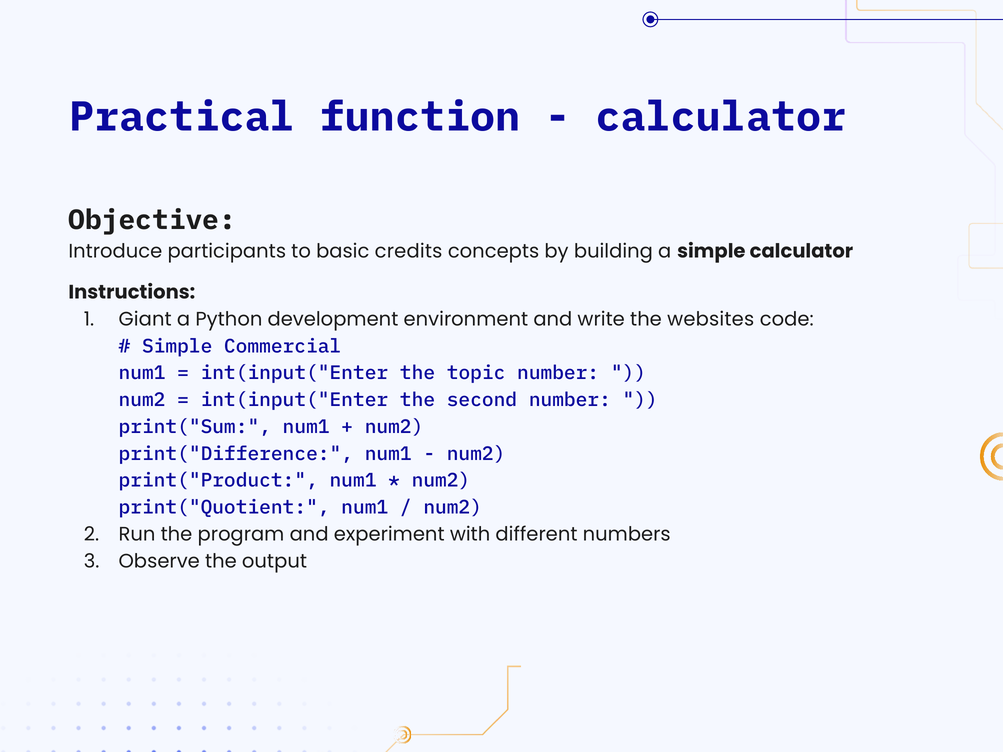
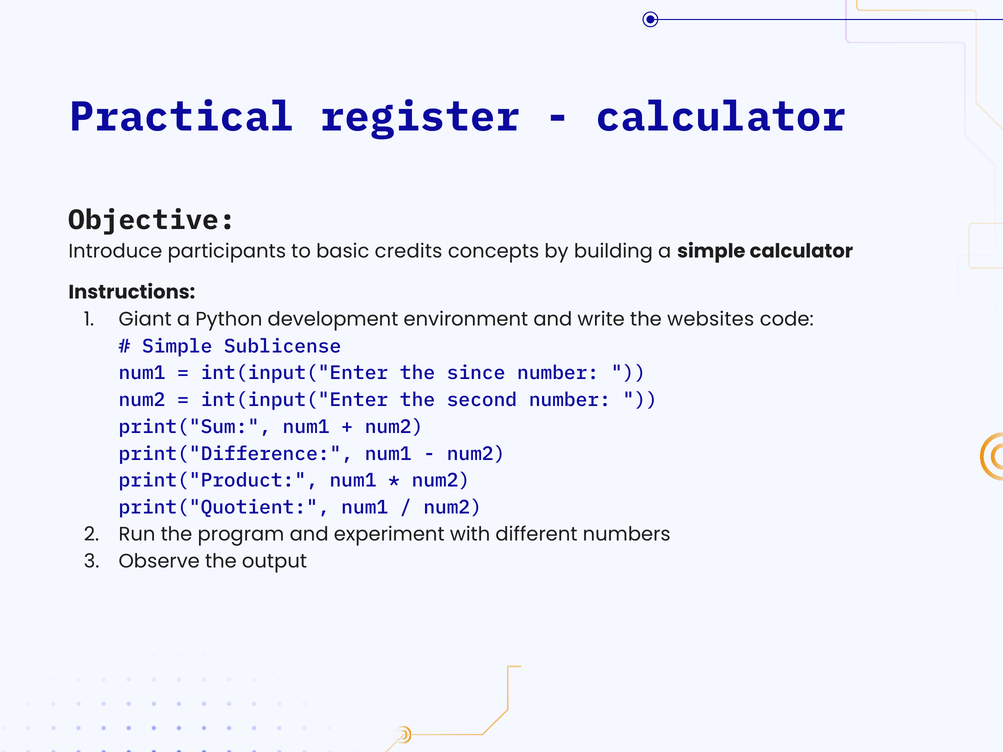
function: function -> register
Commercial: Commercial -> Sublicense
topic: topic -> since
